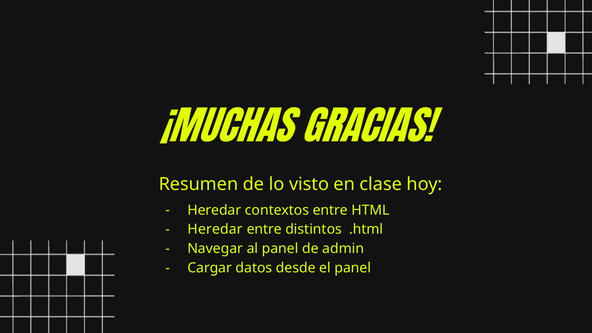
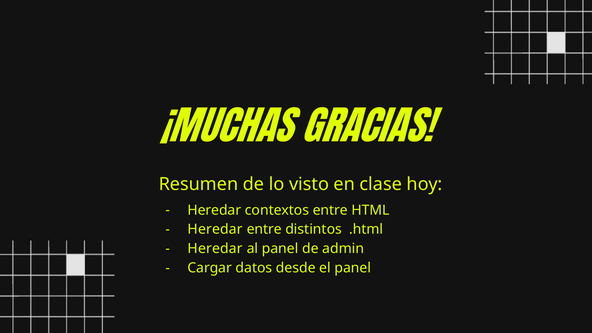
Navegar at (215, 249): Navegar -> Heredar
